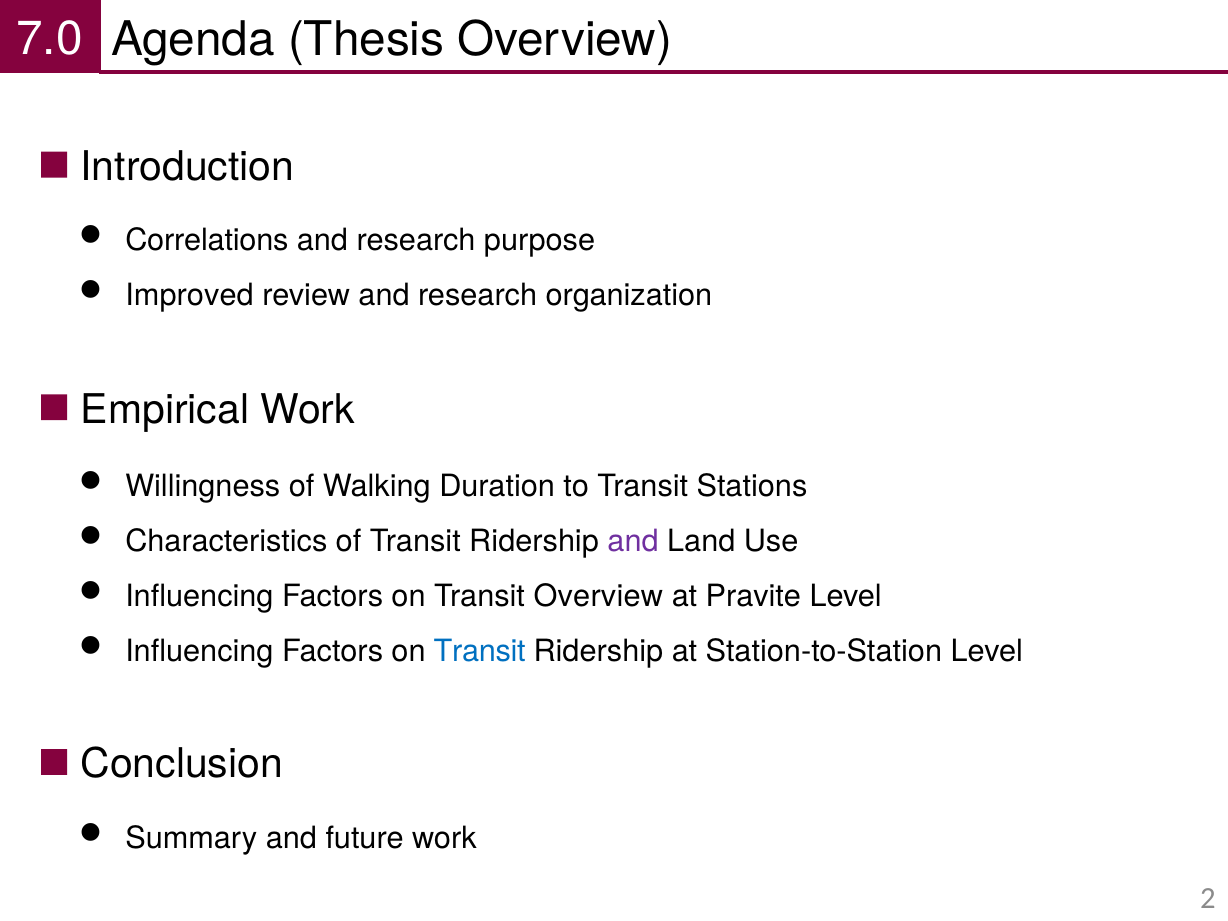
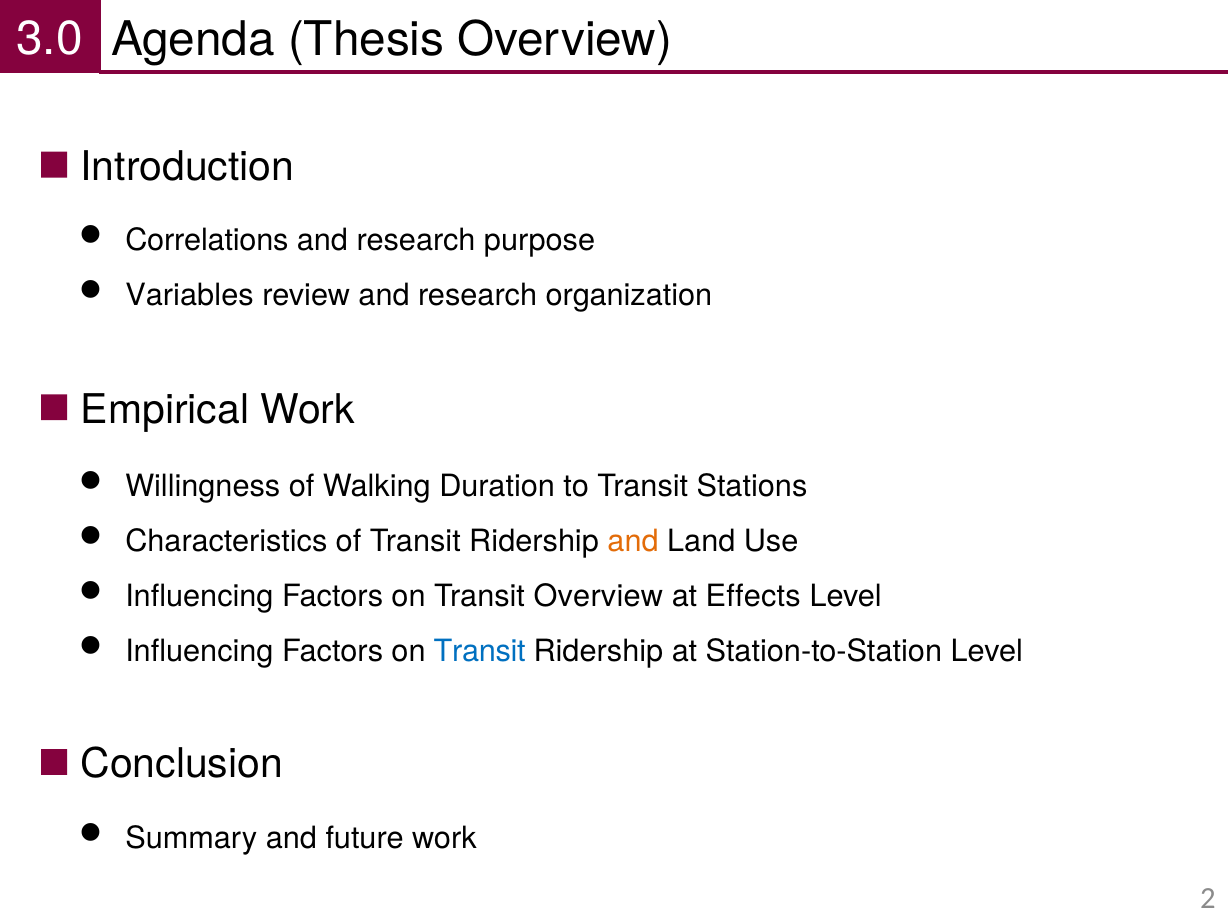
7.0: 7.0 -> 3.0
Improved: Improved -> Variables
and at (633, 541) colour: purple -> orange
Pravite: Pravite -> Effects
